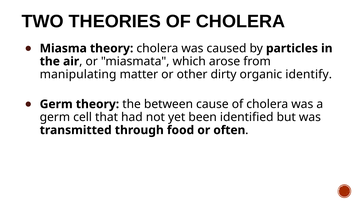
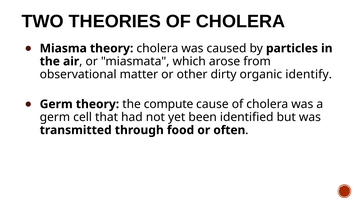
manipulating: manipulating -> observational
between: between -> compute
